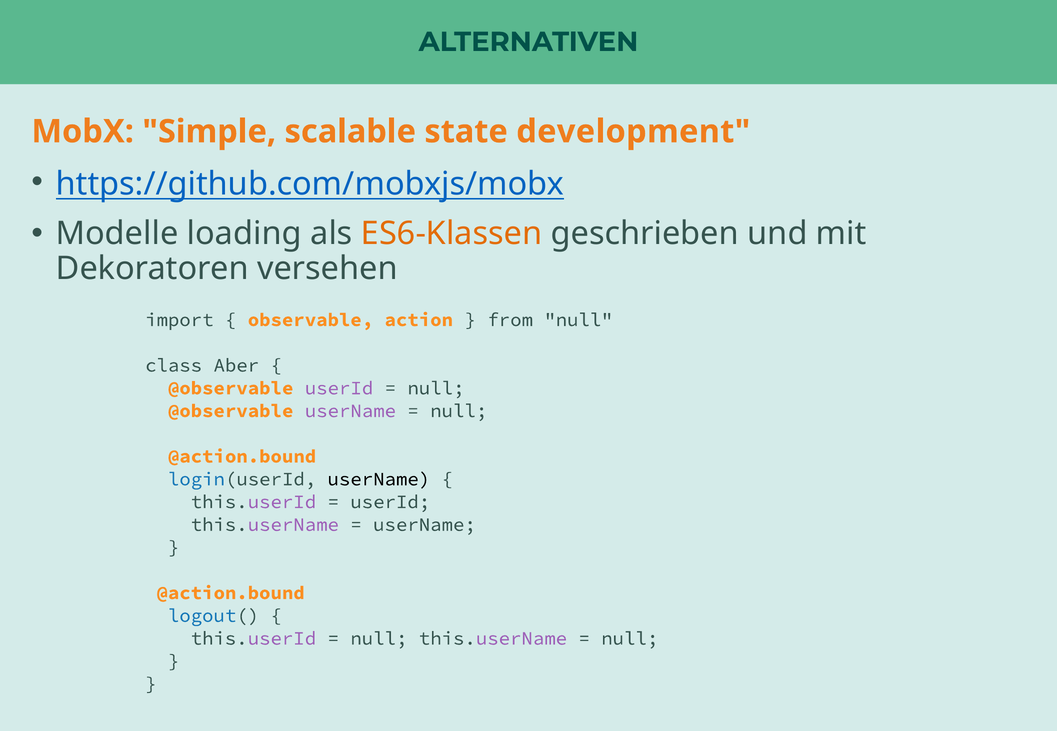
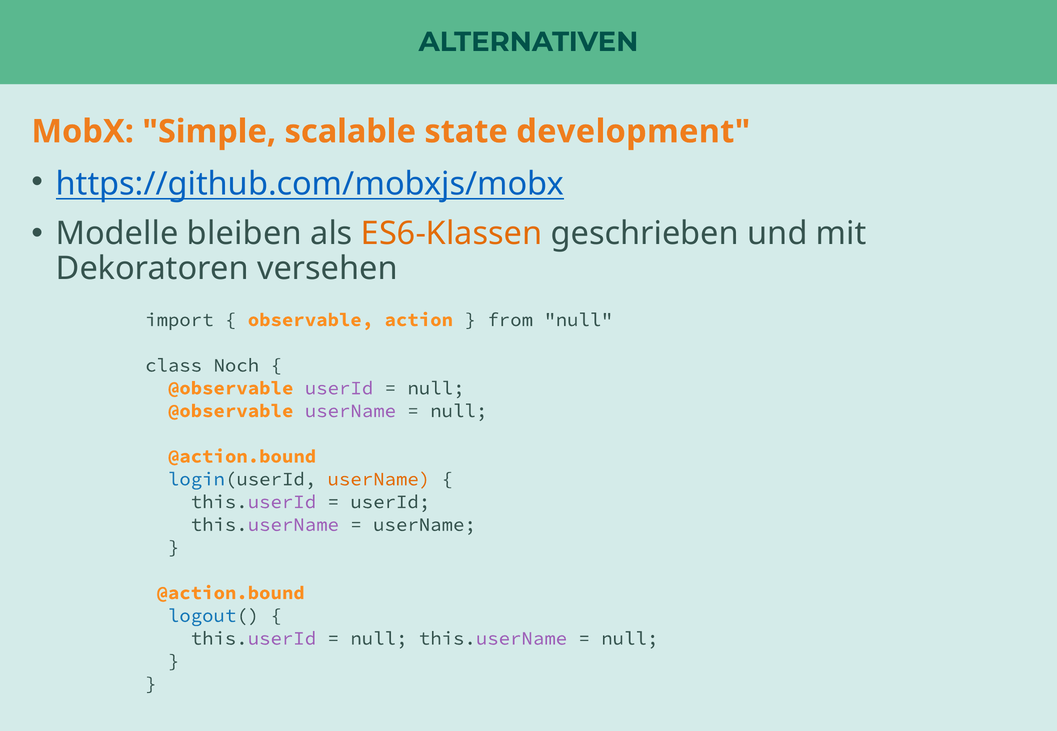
loading: loading -> bleiben
Aber: Aber -> Noch
userName at (379, 480) colour: black -> orange
